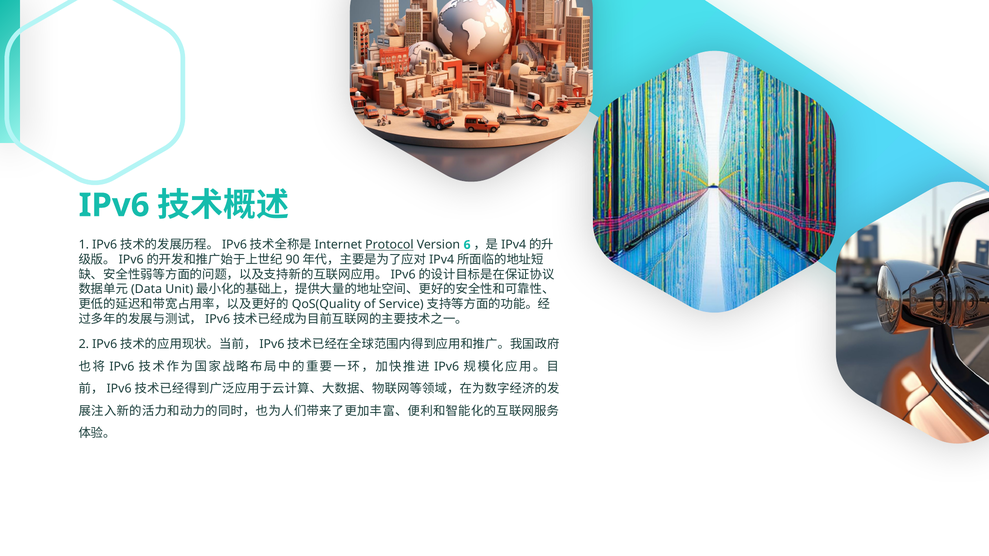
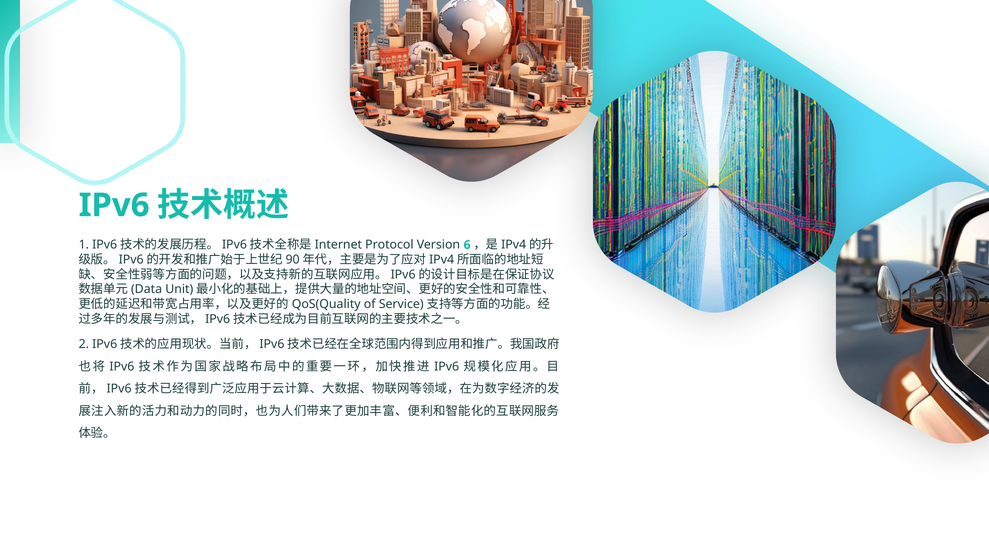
Protocol underline: present -> none
